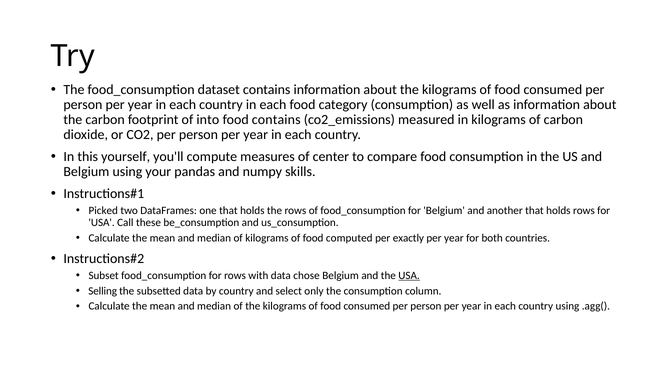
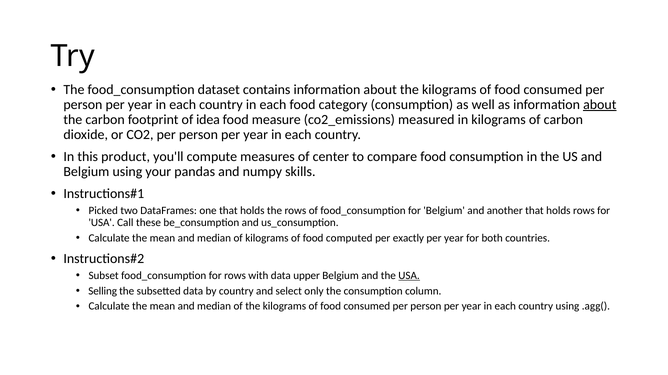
about at (600, 105) underline: none -> present
into: into -> idea
food contains: contains -> measure
yourself: yourself -> product
chose: chose -> upper
